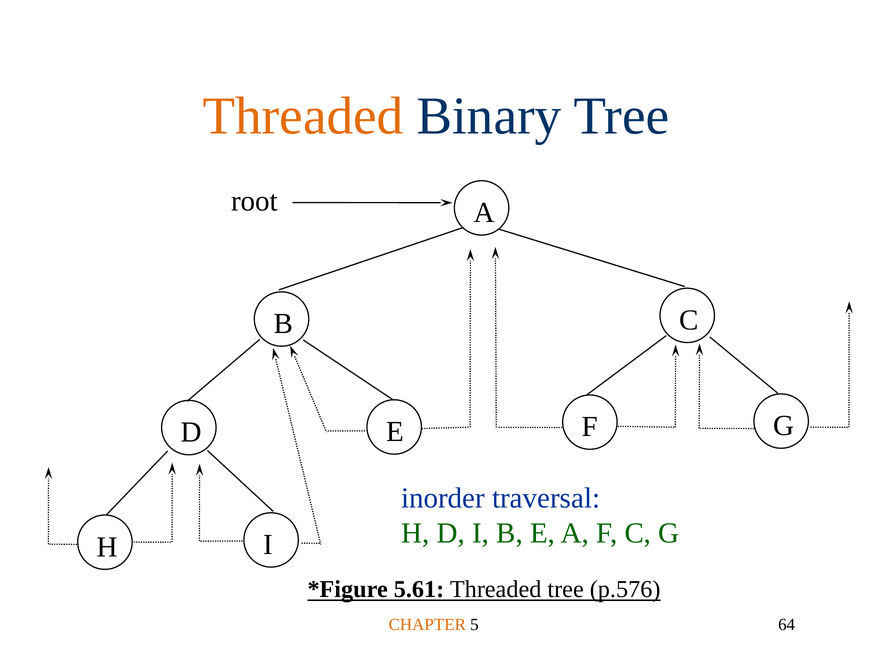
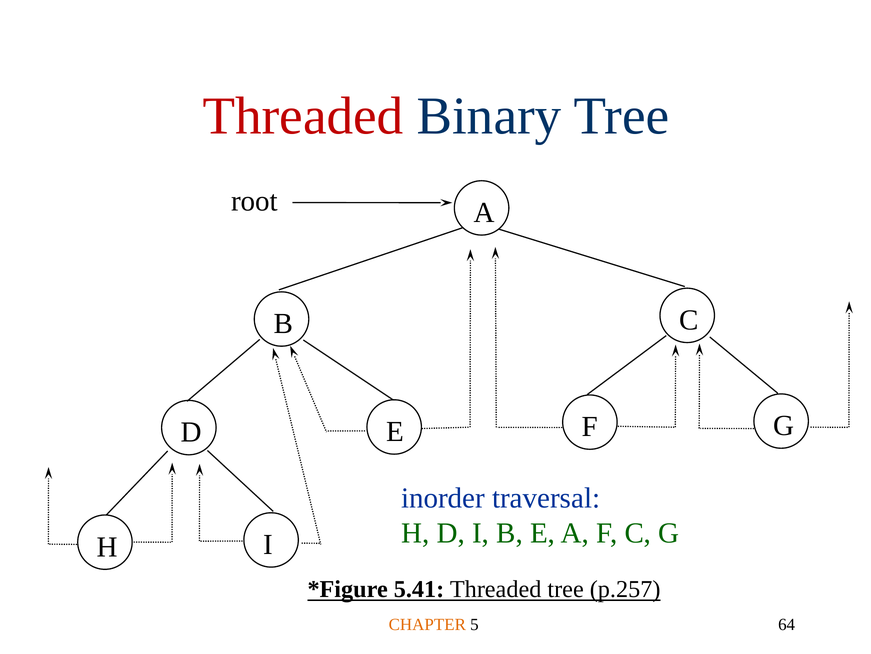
Threaded at (303, 116) colour: orange -> red
5.61: 5.61 -> 5.41
p.576: p.576 -> p.257
